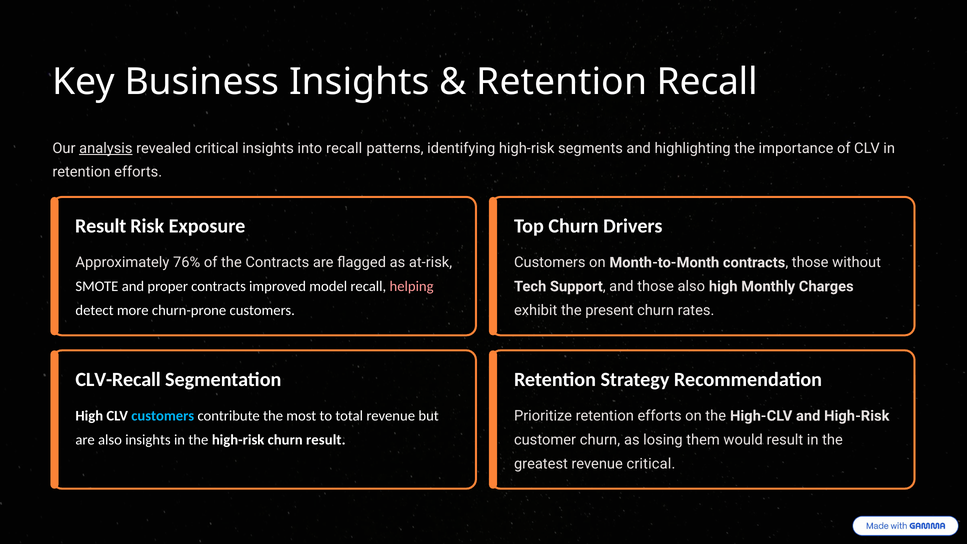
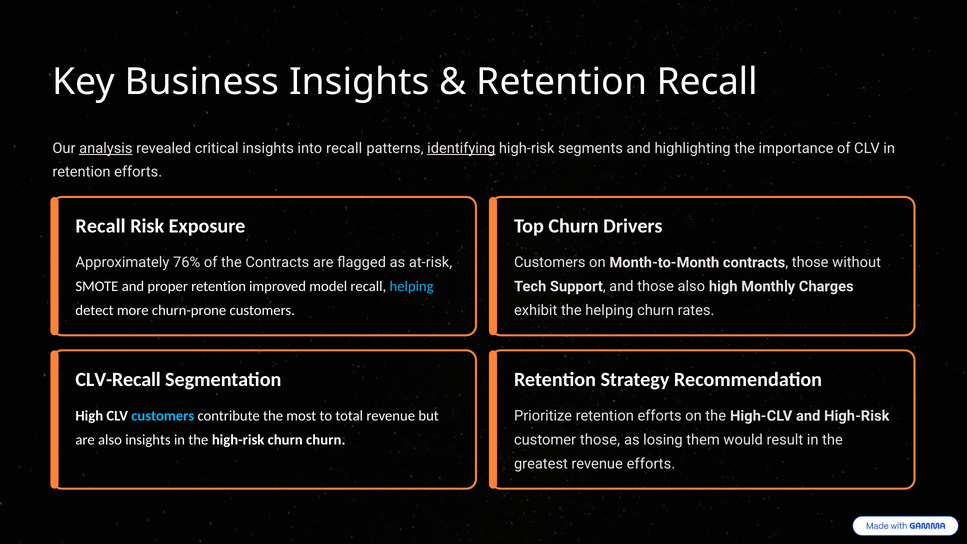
identifying underline: none -> present
Result at (101, 226): Result -> Recall
proper contracts: contracts -> retention
helping at (412, 286) colour: pink -> light blue
the present: present -> helping
customer churn: churn -> those
churn result: result -> churn
revenue critical: critical -> efforts
